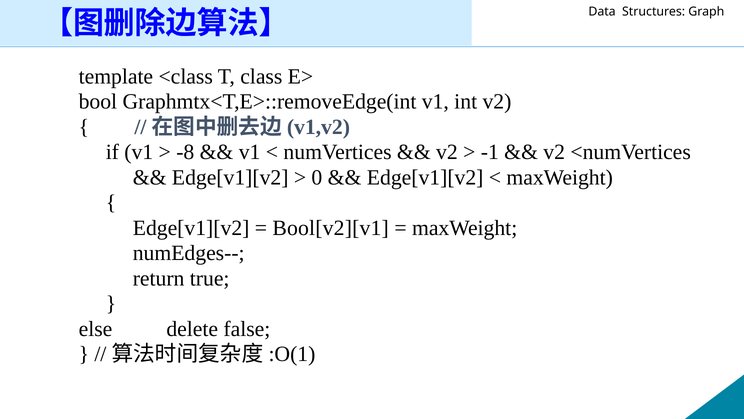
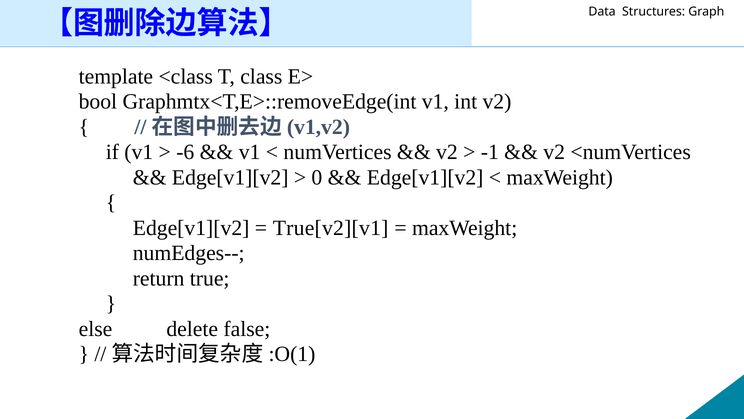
-8: -8 -> -6
Bool[v2][v1: Bool[v2][v1 -> True[v2][v1
